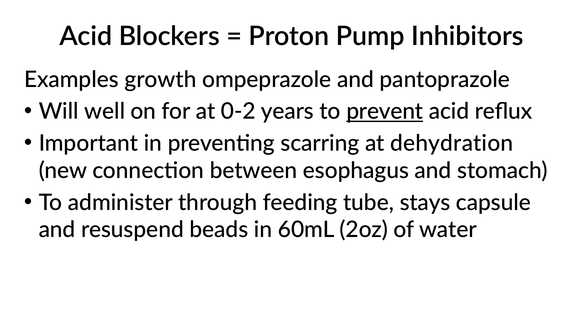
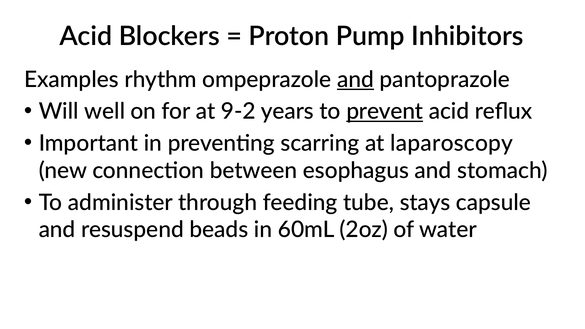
growth: growth -> rhythm
and at (355, 80) underline: none -> present
0-2: 0-2 -> 9-2
dehydration: dehydration -> laparoscopy
